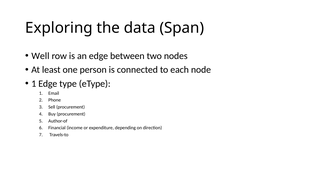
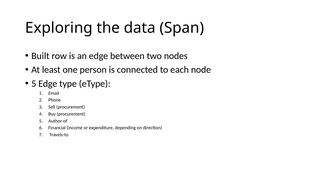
Well: Well -> Built
1 at (34, 83): 1 -> 5
